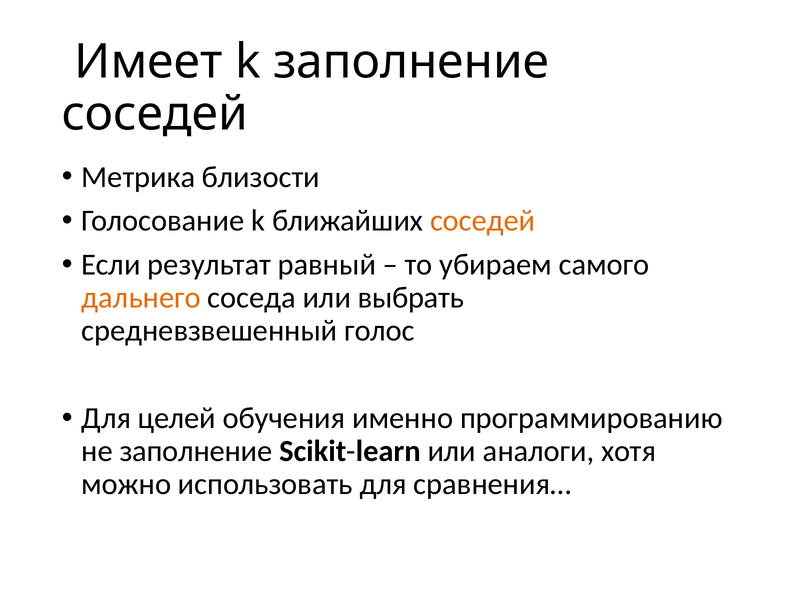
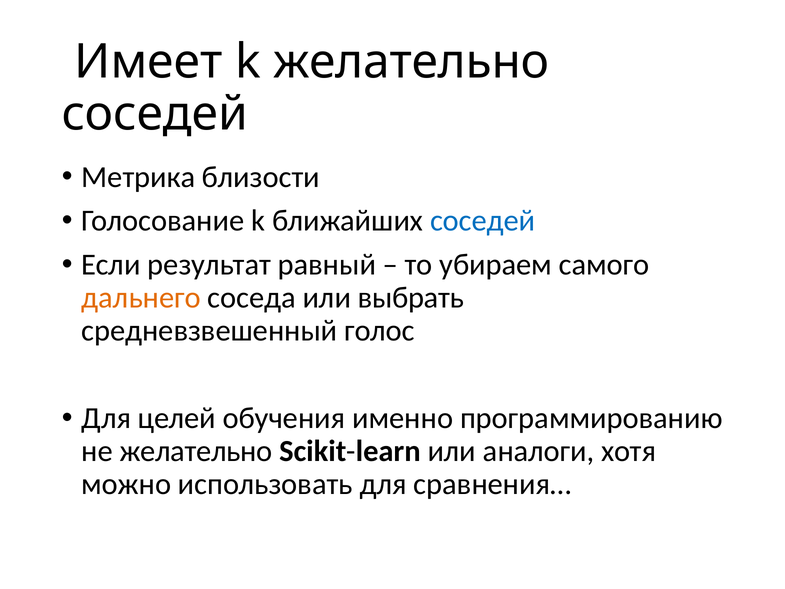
k заполнение: заполнение -> желательно
соседей at (483, 221) colour: orange -> blue
не заполнение: заполнение -> желательно
